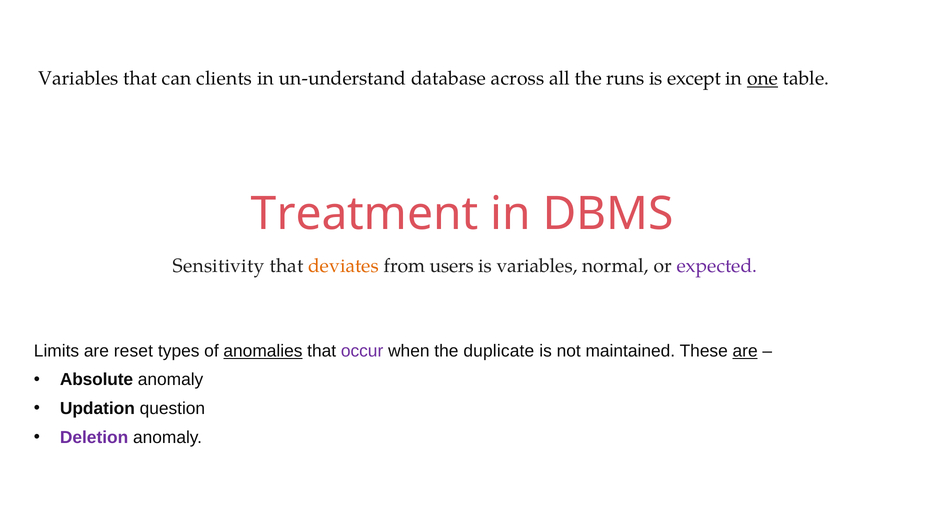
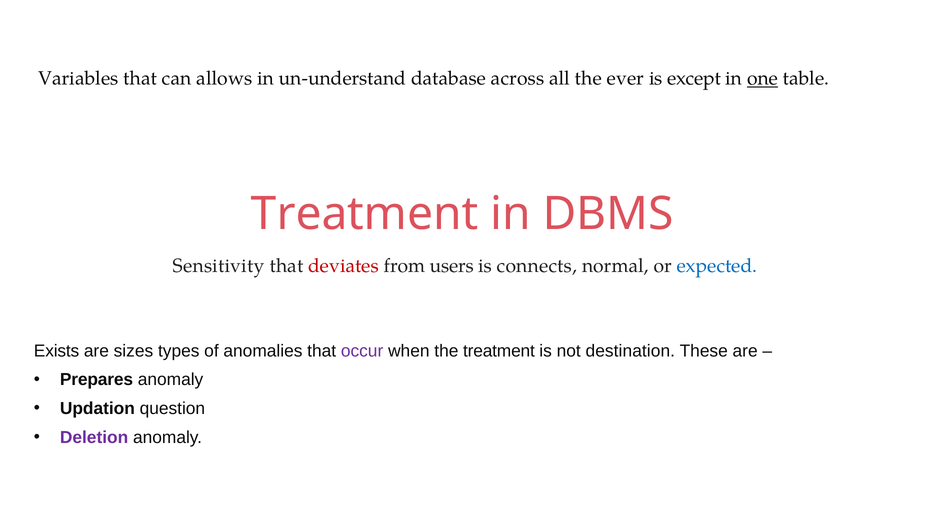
clients: clients -> allows
runs: runs -> ever
deviates colour: orange -> red
is variables: variables -> connects
expected colour: purple -> blue
Limits: Limits -> Exists
reset: reset -> sizes
anomalies underline: present -> none
the duplicate: duplicate -> treatment
maintained: maintained -> destination
are at (745, 350) underline: present -> none
Absolute: Absolute -> Prepares
